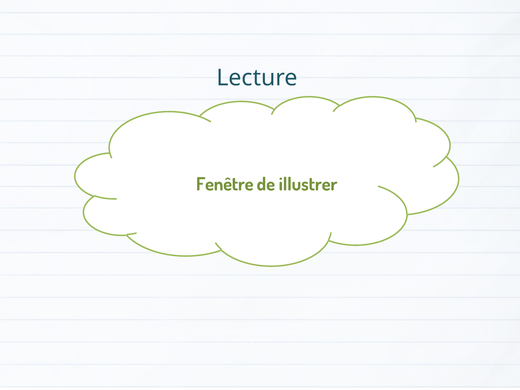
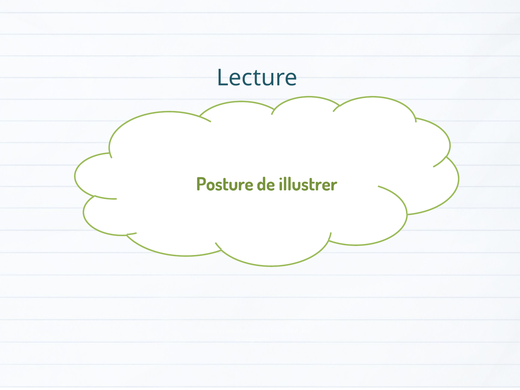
Fenêtre: Fenêtre -> Posture
